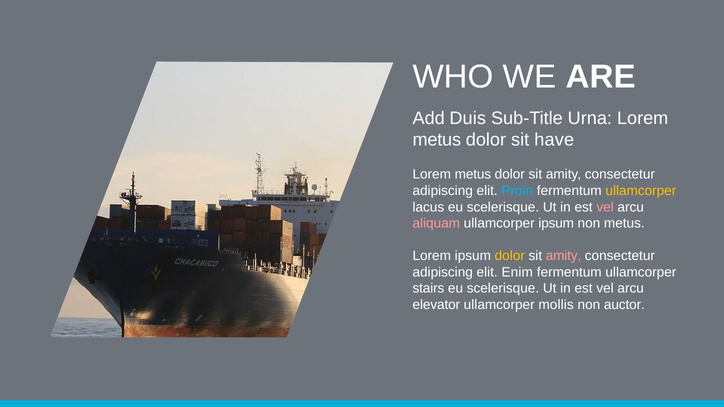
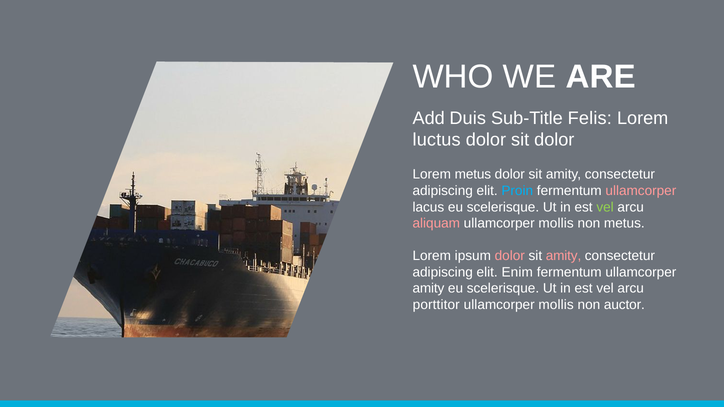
Urna: Urna -> Felis
metus at (437, 140): metus -> luctus
sit have: have -> dolor
ullamcorper at (641, 191) colour: yellow -> pink
vel at (605, 207) colour: pink -> light green
ipsum at (556, 223): ipsum -> mollis
dolor at (510, 256) colour: yellow -> pink
stairs at (428, 289): stairs -> amity
elevator: elevator -> porttitor
